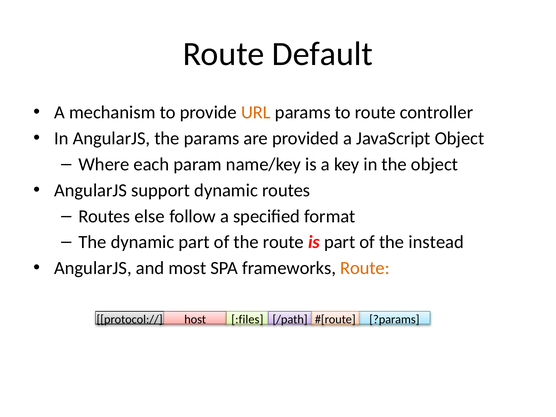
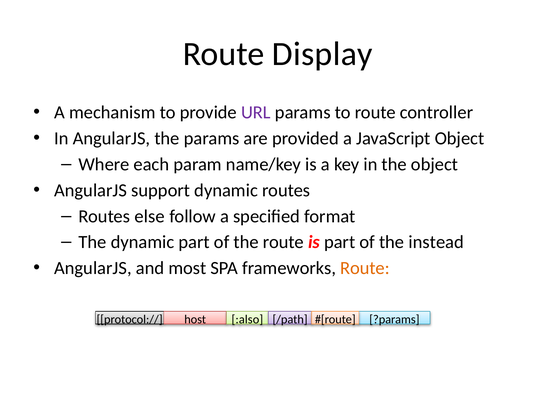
Default: Default -> Display
URL colour: orange -> purple
:files: :files -> :also
